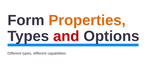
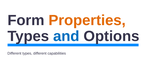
and colour: red -> blue
